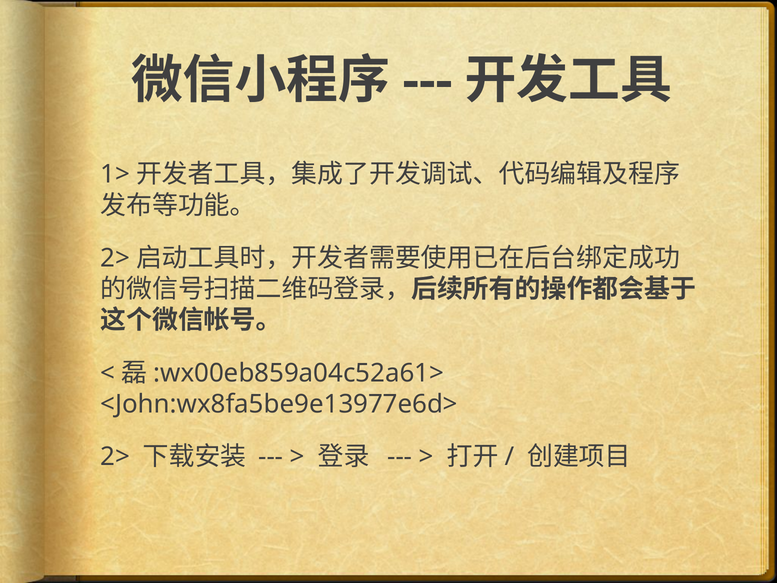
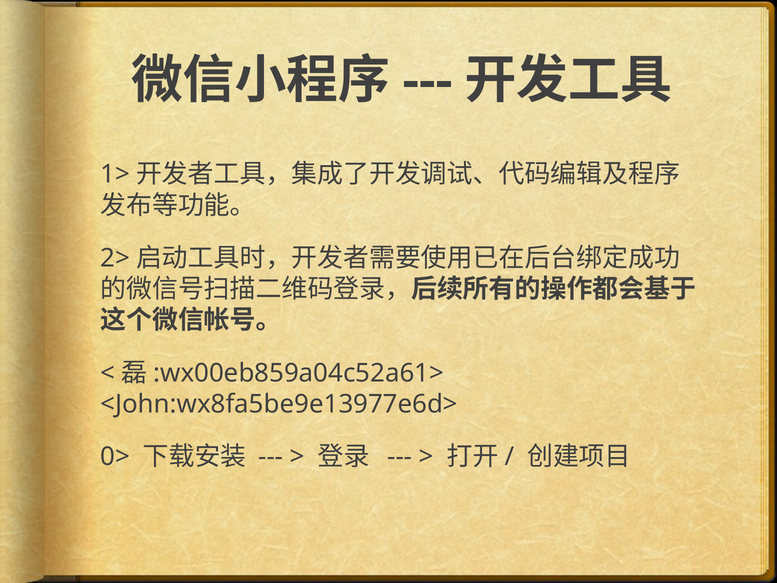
2> at (115, 457): 2> -> 0>
